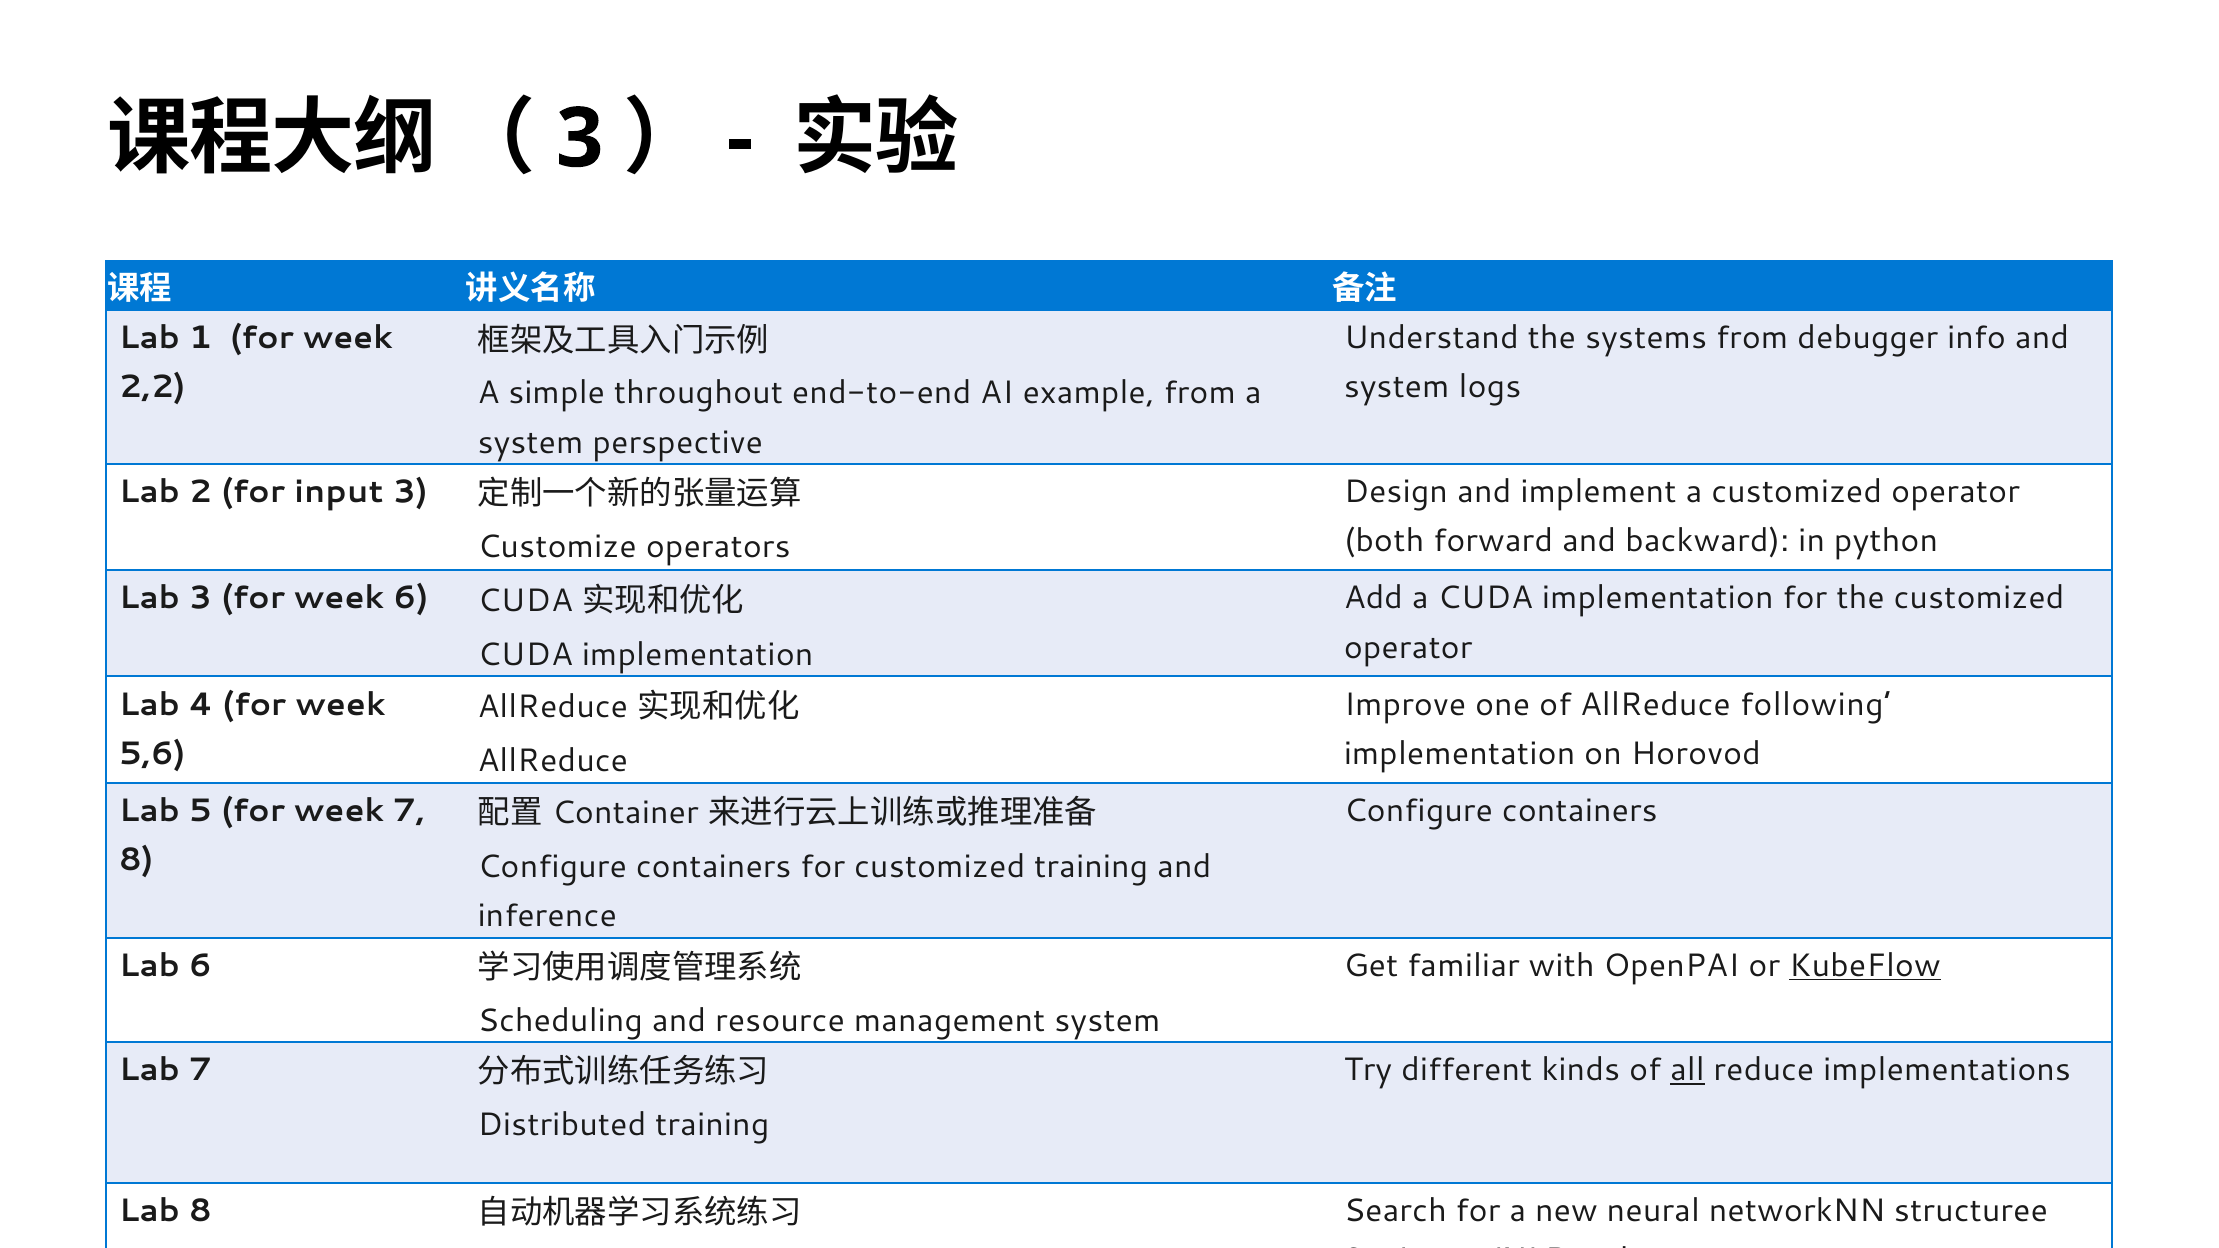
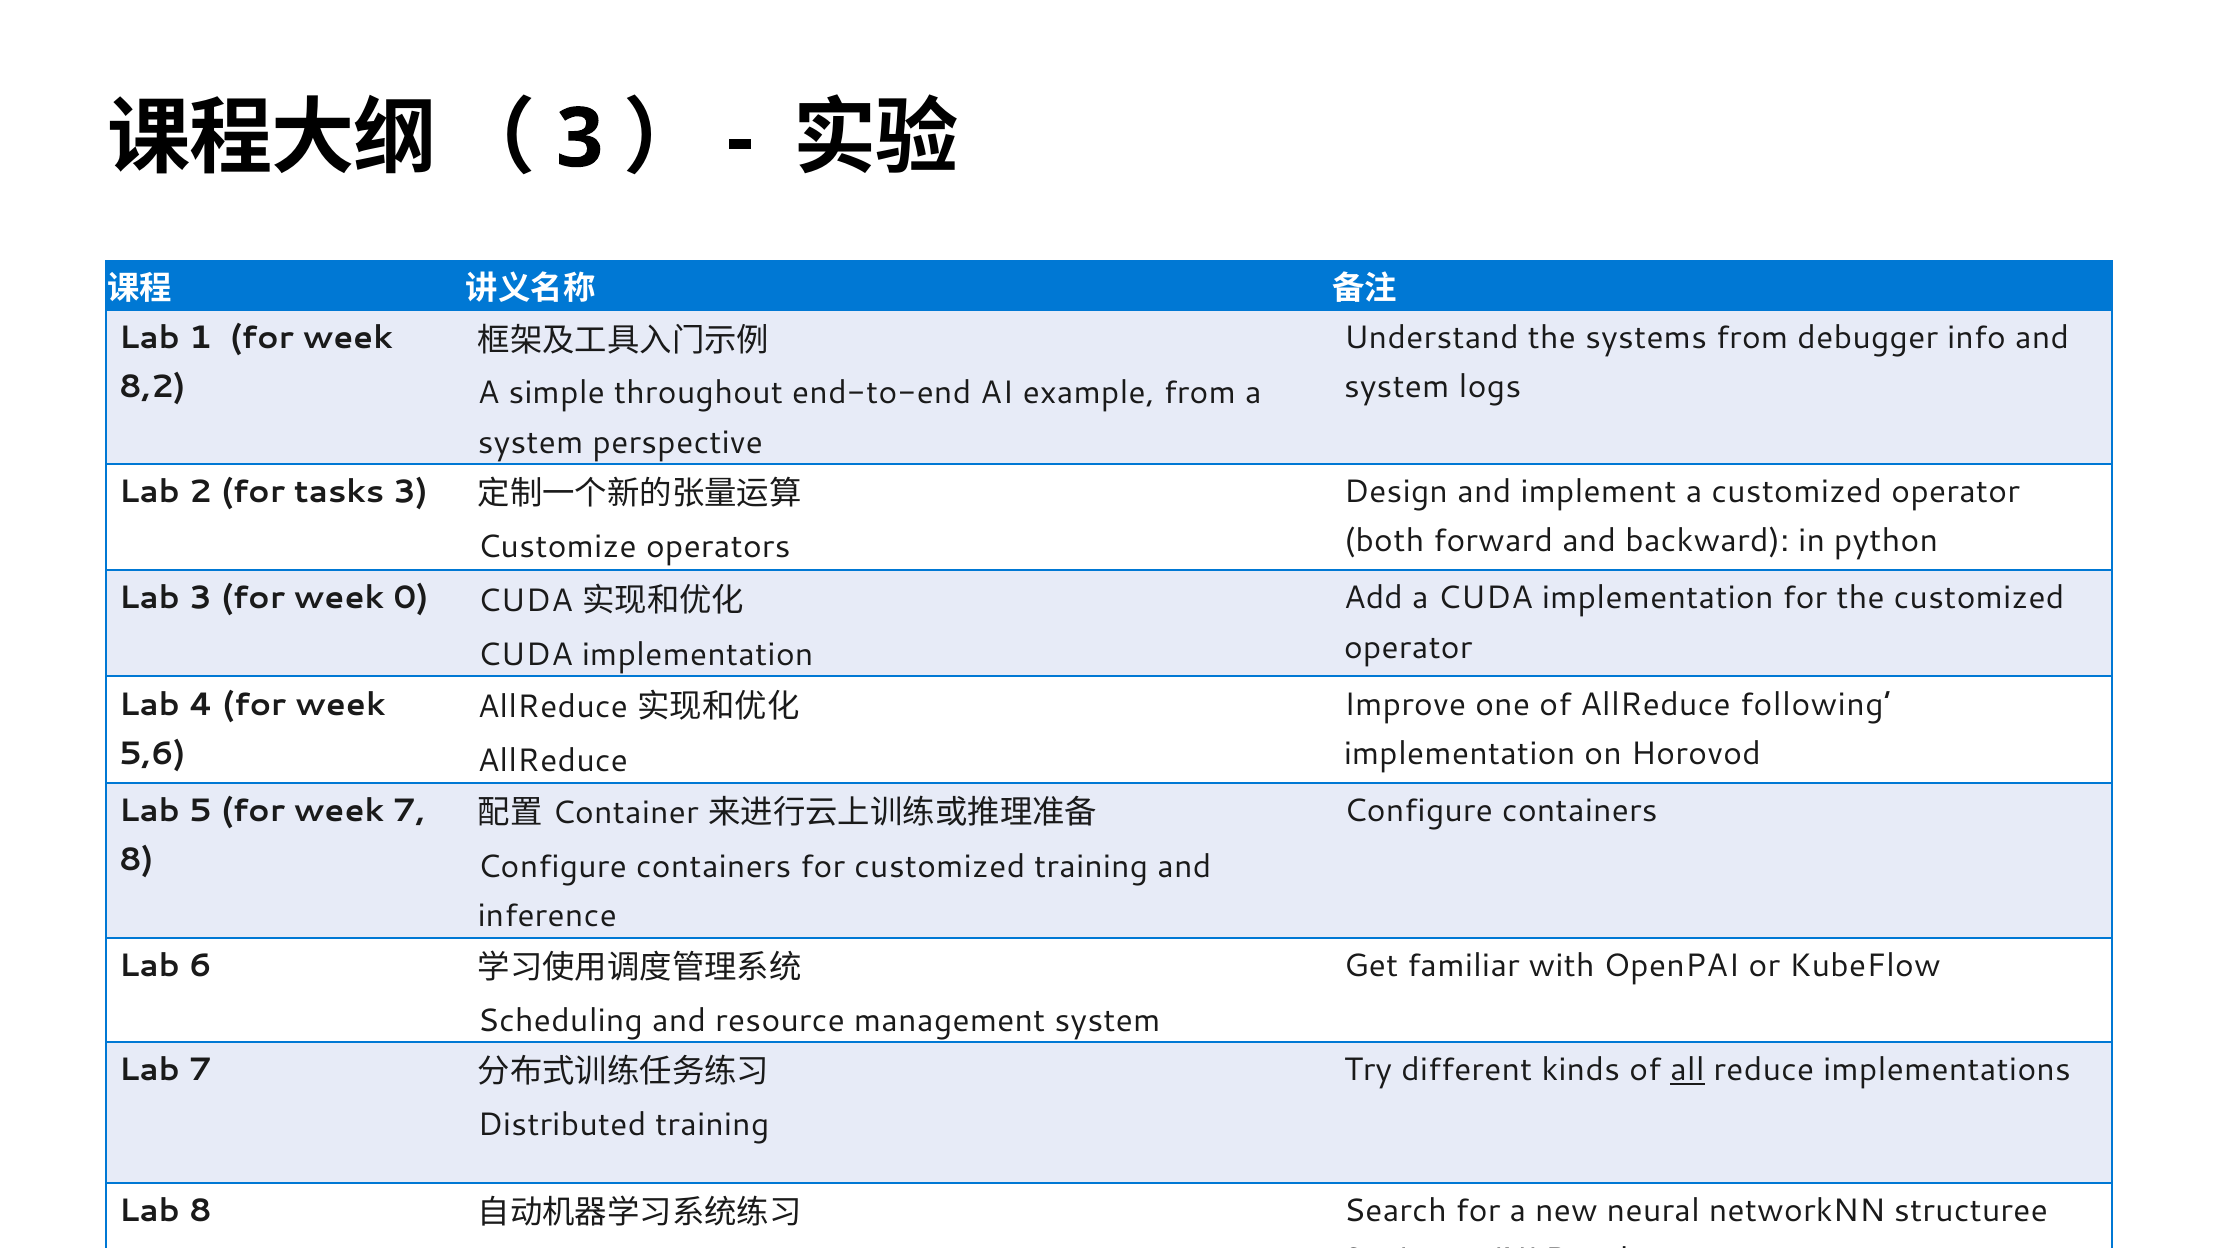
2,2: 2,2 -> 8,2
for input: input -> tasks
week 6: 6 -> 0
KubeFlow underline: present -> none
